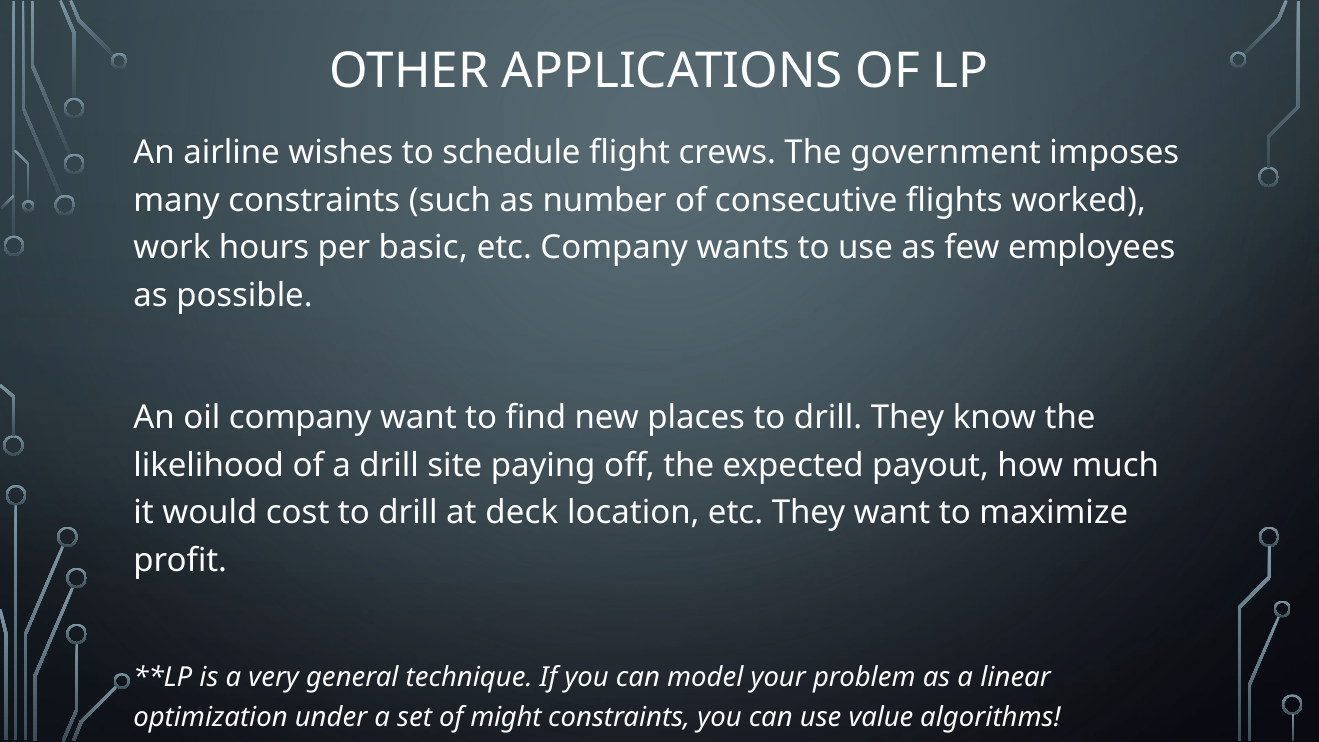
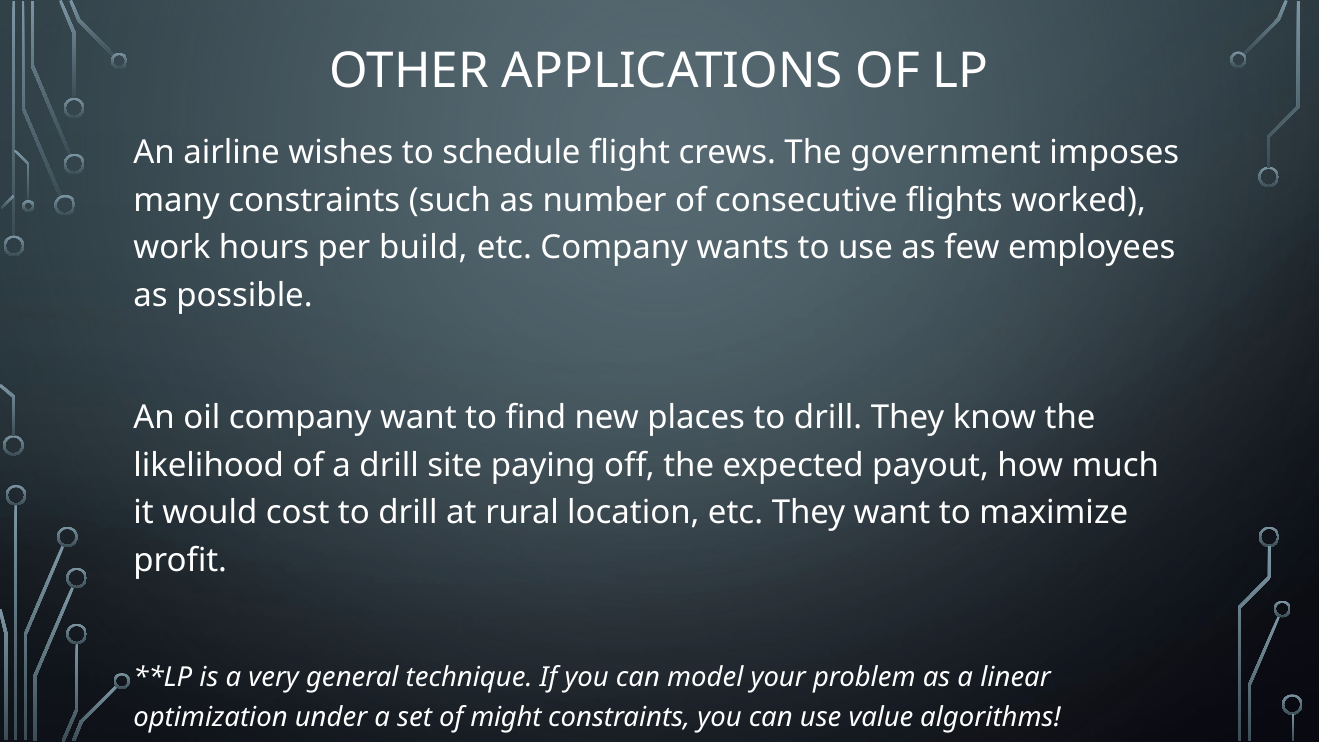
basic: basic -> build
deck: deck -> rural
